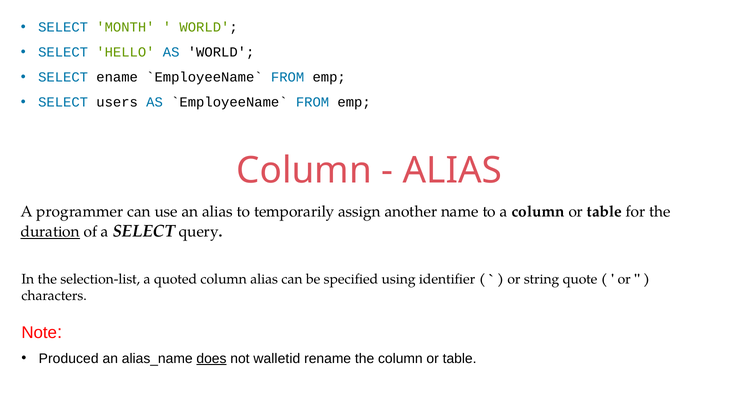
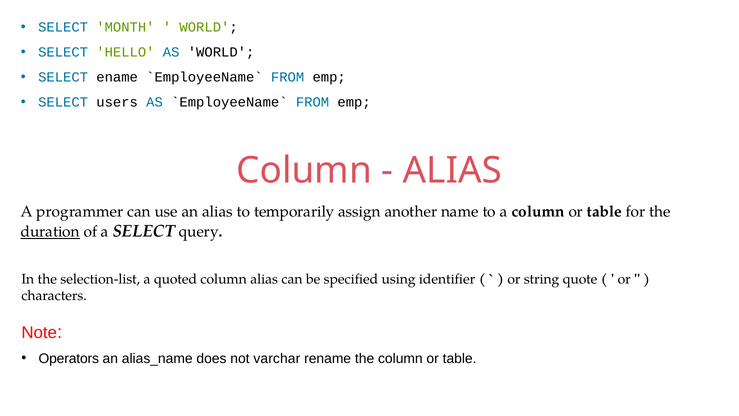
Produced: Produced -> Operators
does underline: present -> none
walletid: walletid -> varchar
